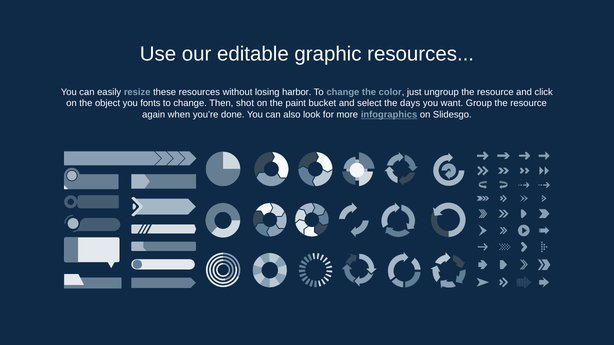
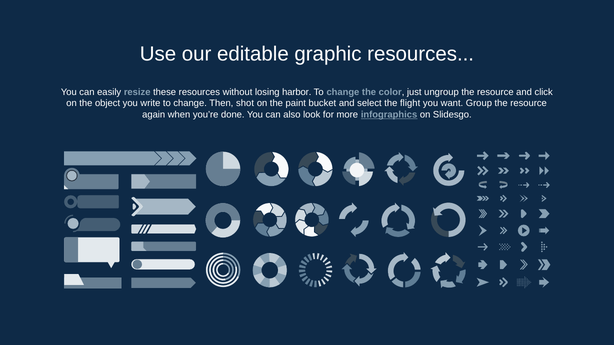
fonts: fonts -> write
days: days -> flight
